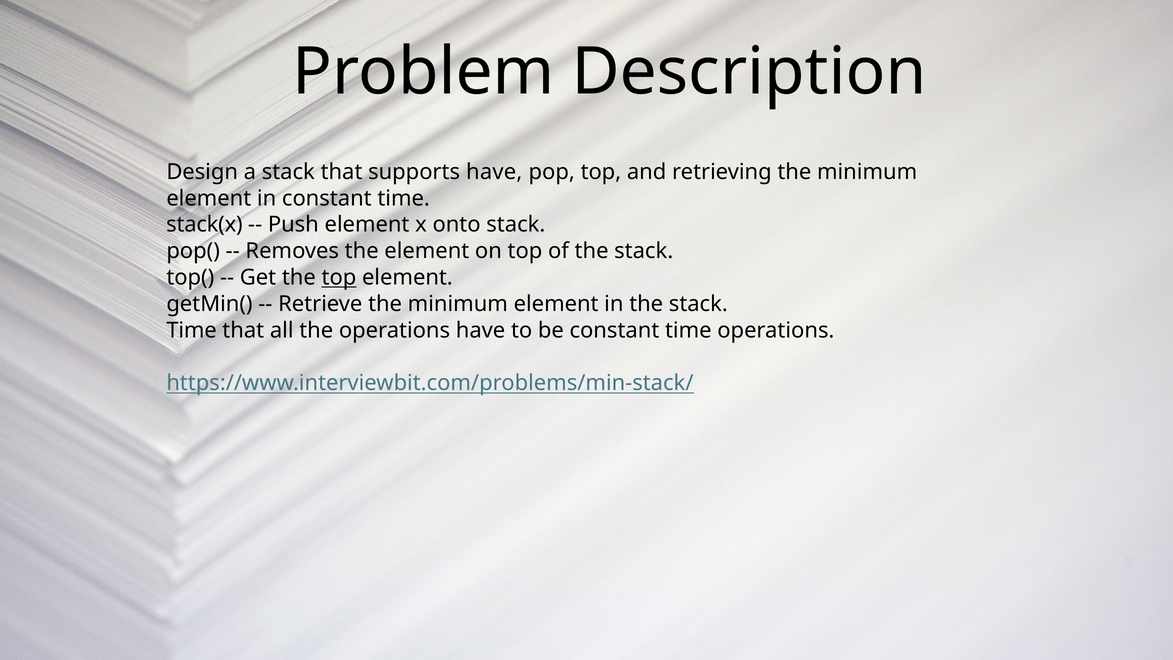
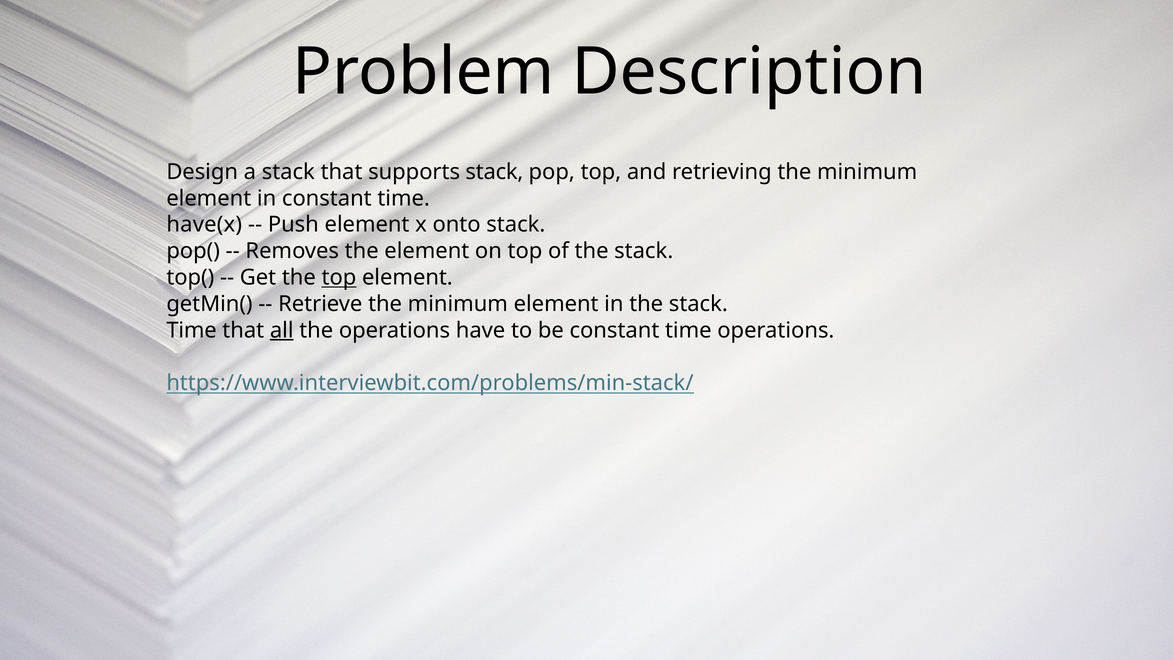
supports have: have -> stack
stack(x: stack(x -> have(x
all underline: none -> present
